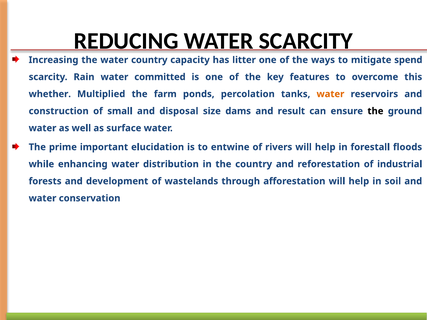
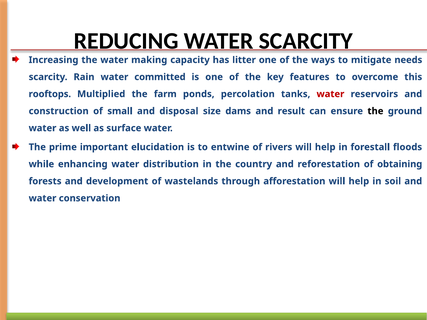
water country: country -> making
spend: spend -> needs
whether: whether -> rooftops
water at (330, 94) colour: orange -> red
industrial: industrial -> obtaining
